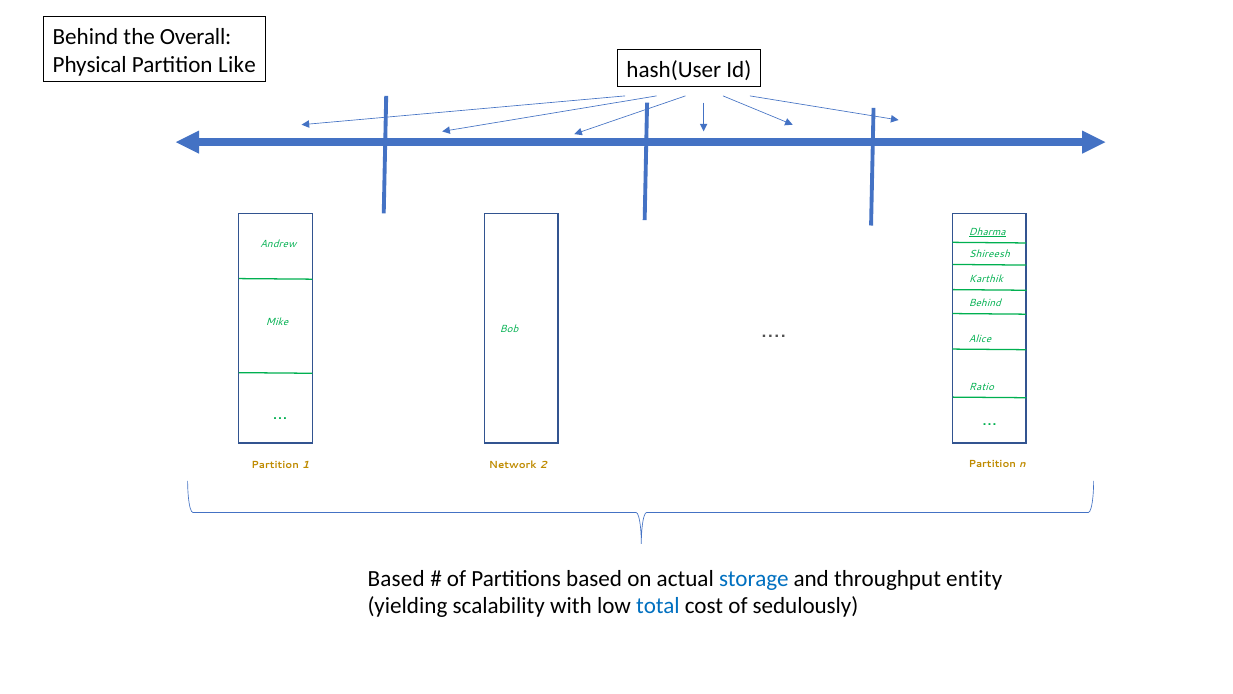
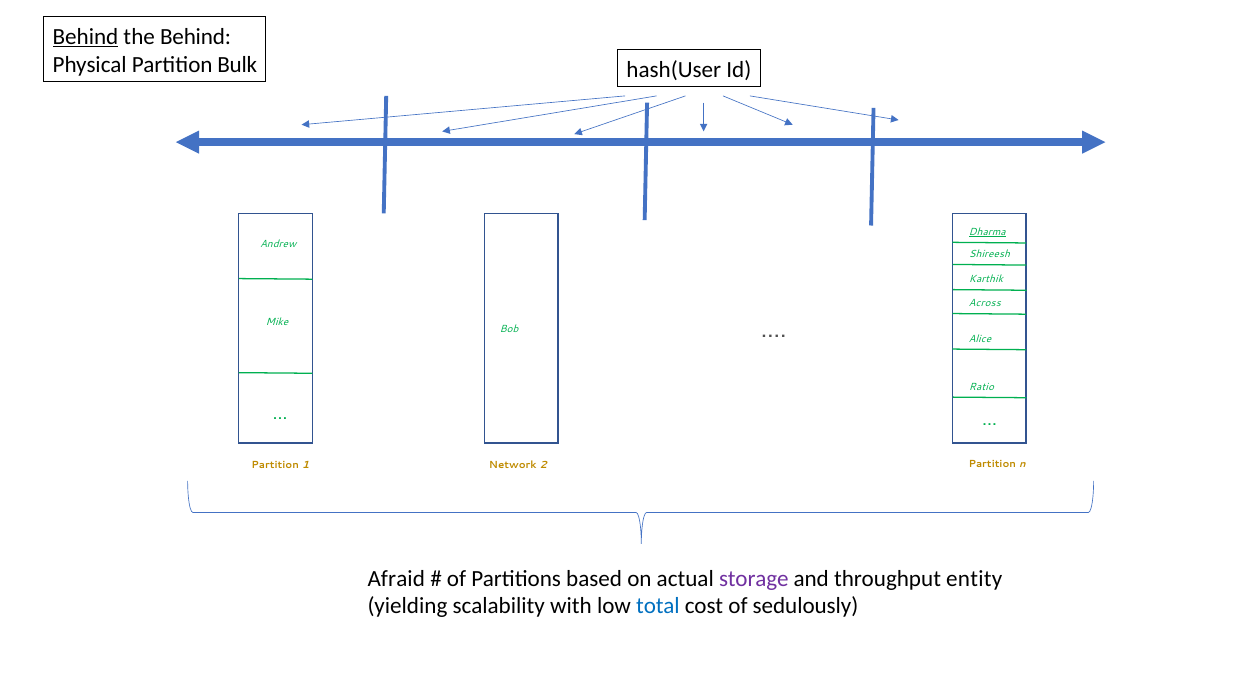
Behind at (86, 37) underline: none -> present
the Overall: Overall -> Behind
Like: Like -> Bulk
Behind at (985, 303): Behind -> Across
Based at (396, 578): Based -> Afraid
storage colour: blue -> purple
